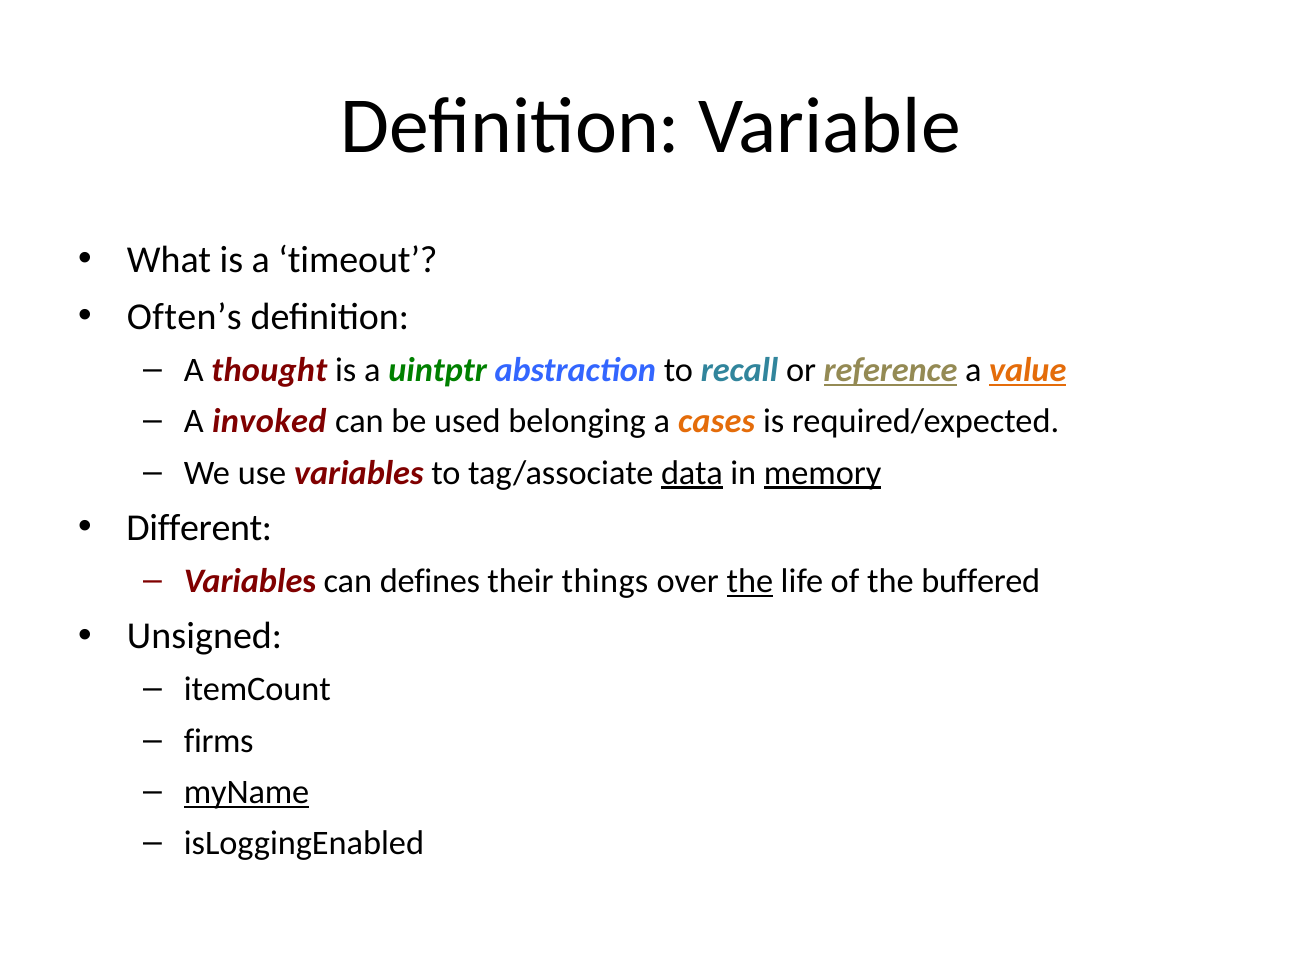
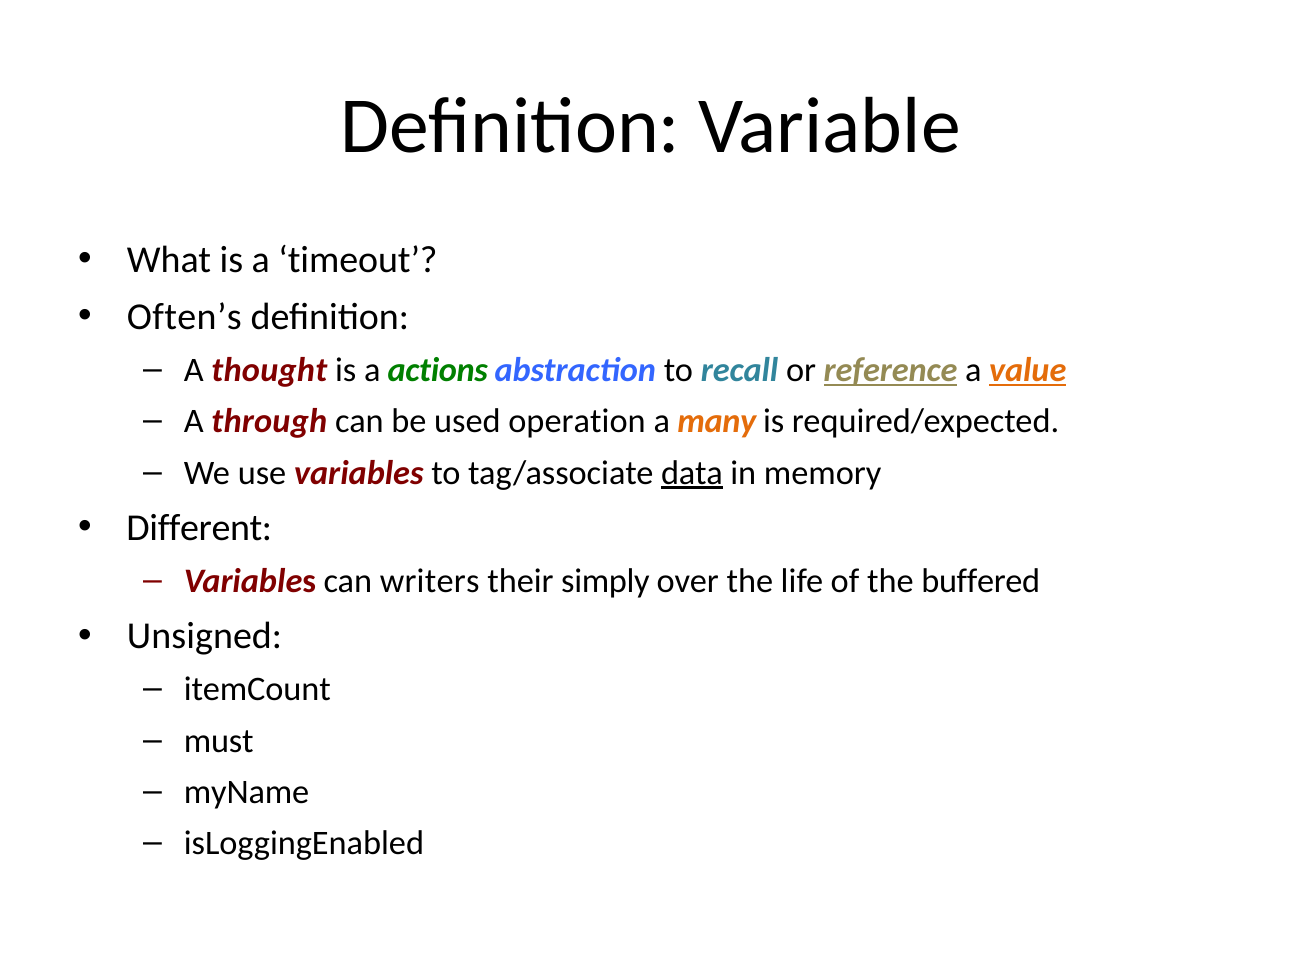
uintptr: uintptr -> actions
invoked: invoked -> through
belonging: belonging -> operation
cases: cases -> many
memory underline: present -> none
defines: defines -> writers
things: things -> simply
the at (750, 581) underline: present -> none
firms: firms -> must
myName underline: present -> none
